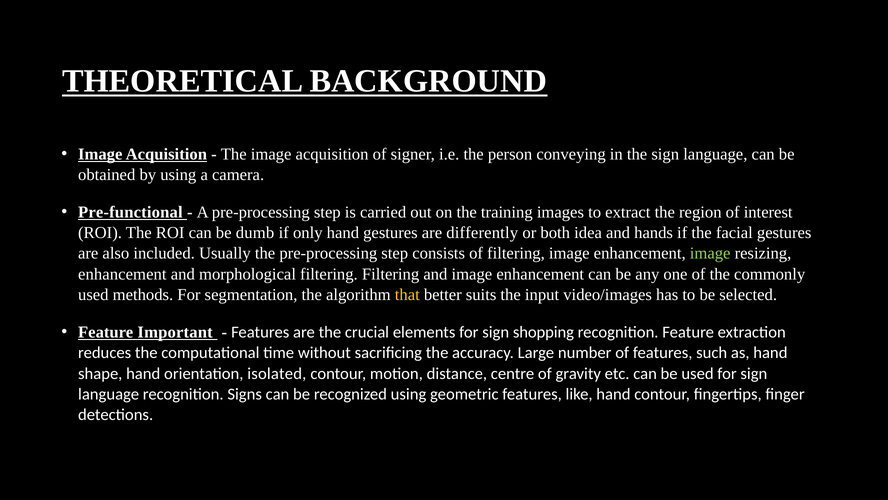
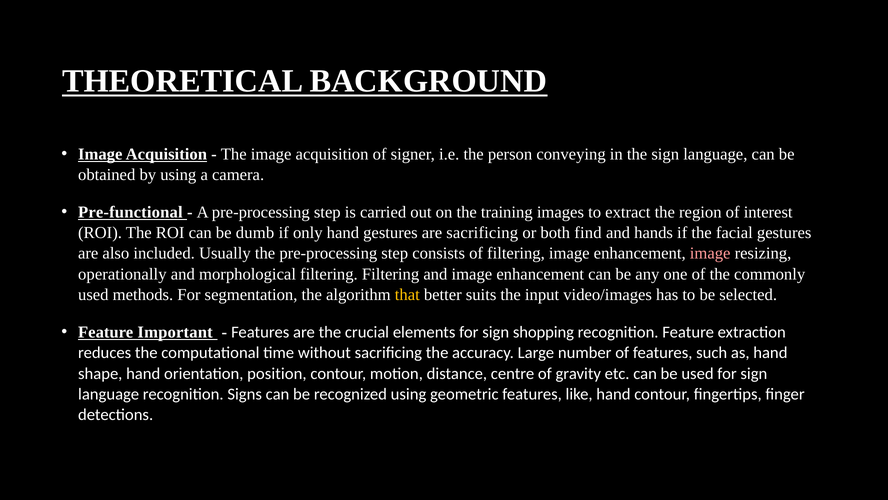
are differently: differently -> sacrificing
idea: idea -> find
image at (710, 253) colour: light green -> pink
enhancement at (122, 274): enhancement -> operationally
isolated: isolated -> position
